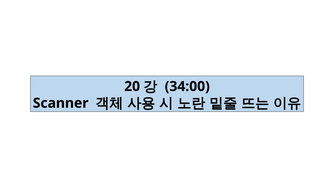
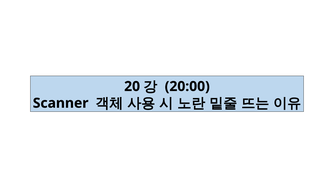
34:00: 34:00 -> 20:00
